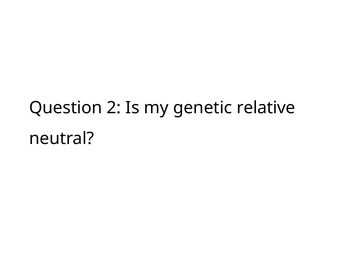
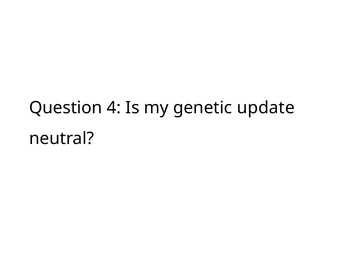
2: 2 -> 4
relative: relative -> update
